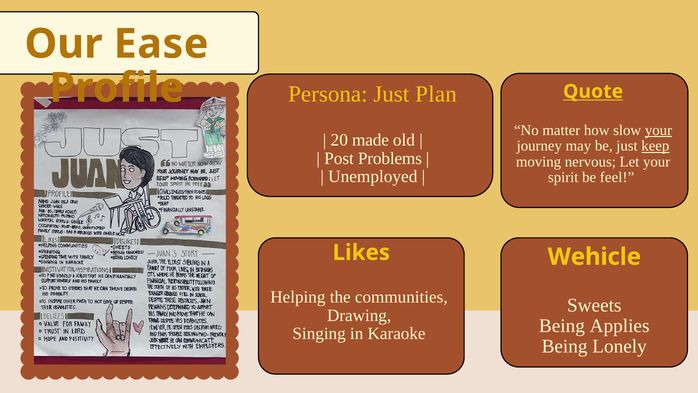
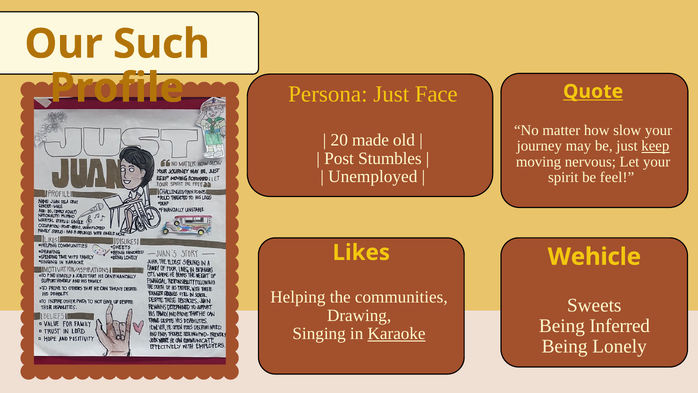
Ease: Ease -> Such
Plan: Plan -> Face
your at (658, 130) underline: present -> none
Problems: Problems -> Stumbles
Applies: Applies -> Inferred
Karaoke underline: none -> present
